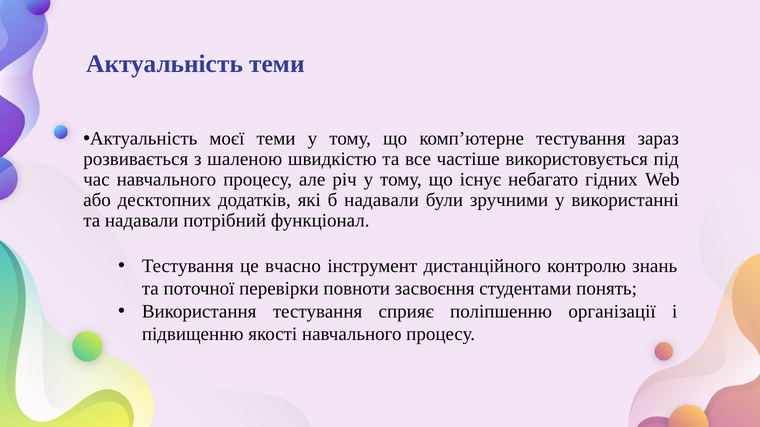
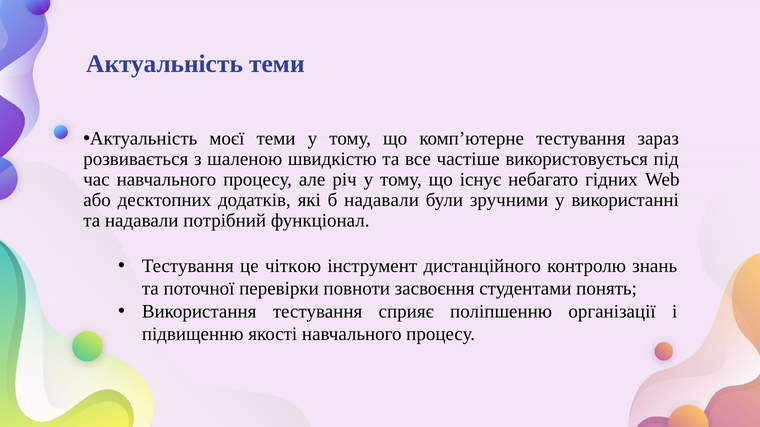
вчасно: вчасно -> чіткою
